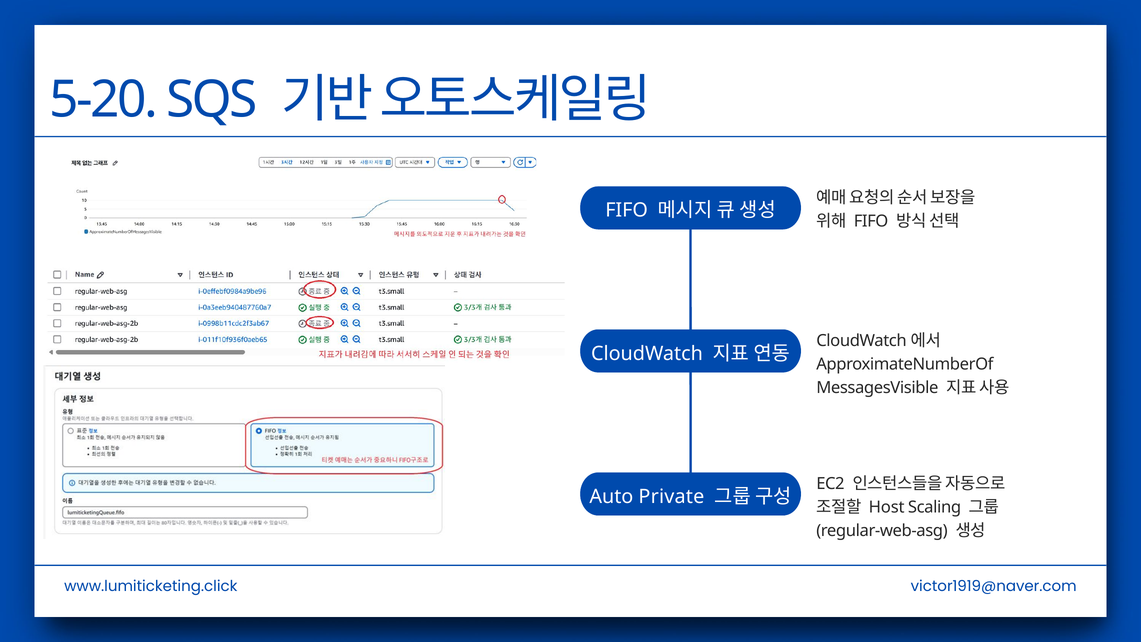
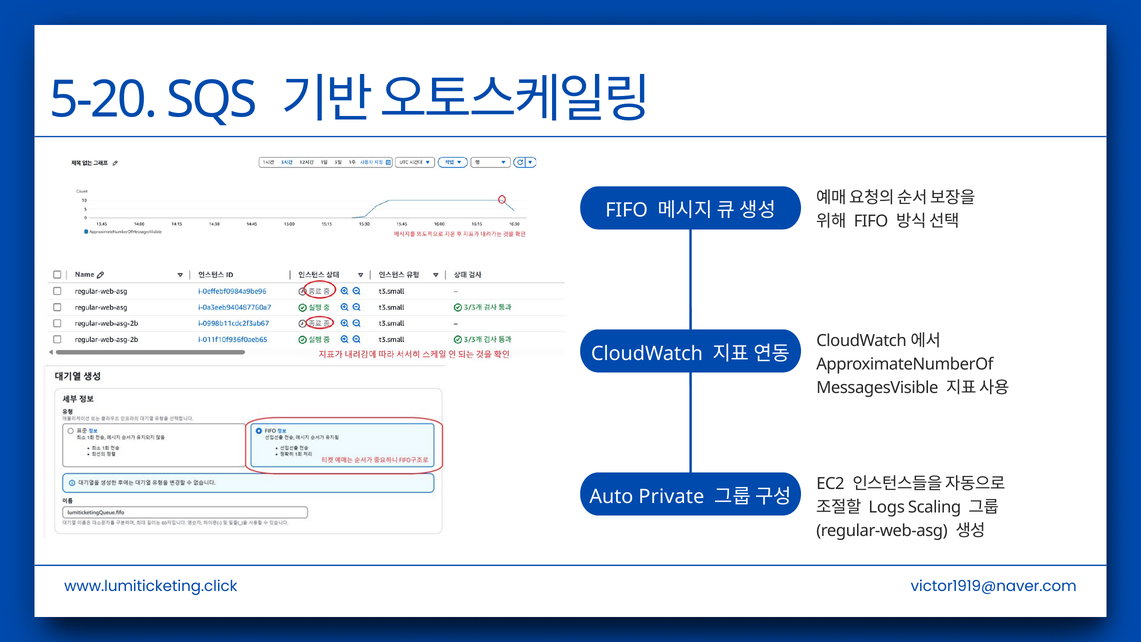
Host: Host -> Logs
